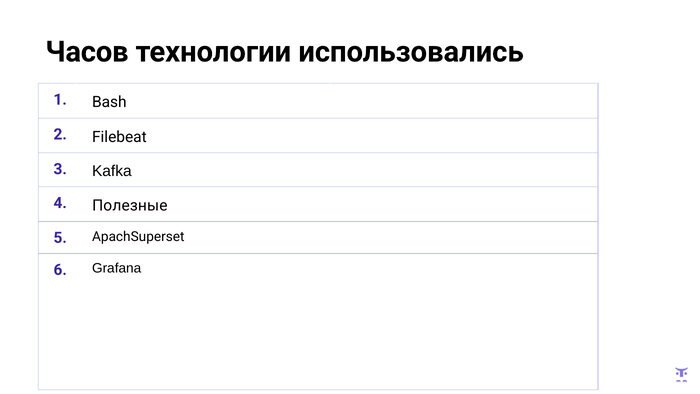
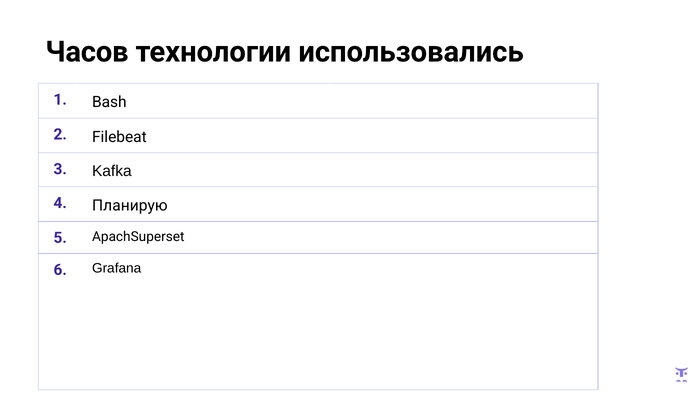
Полезные: Полезные -> Планирую
